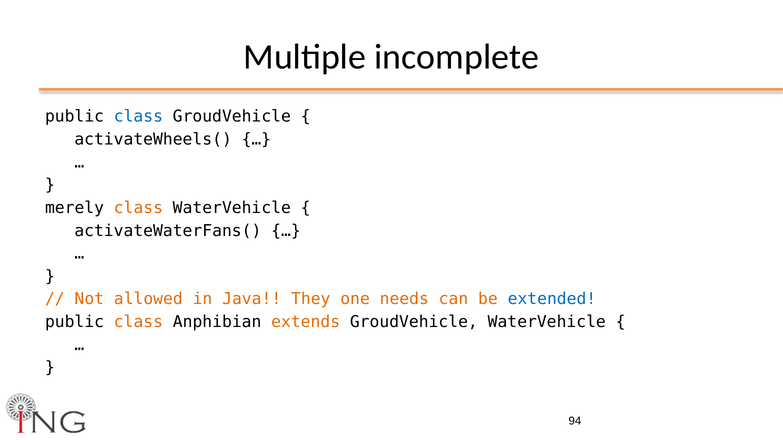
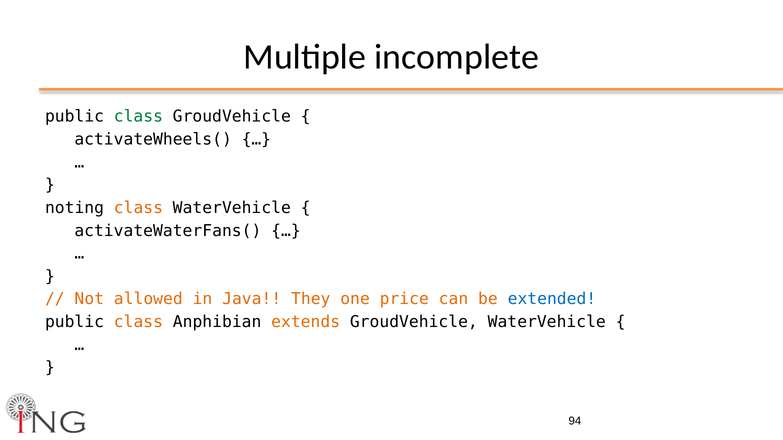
class at (138, 117) colour: blue -> green
merely: merely -> noting
needs: needs -> price
